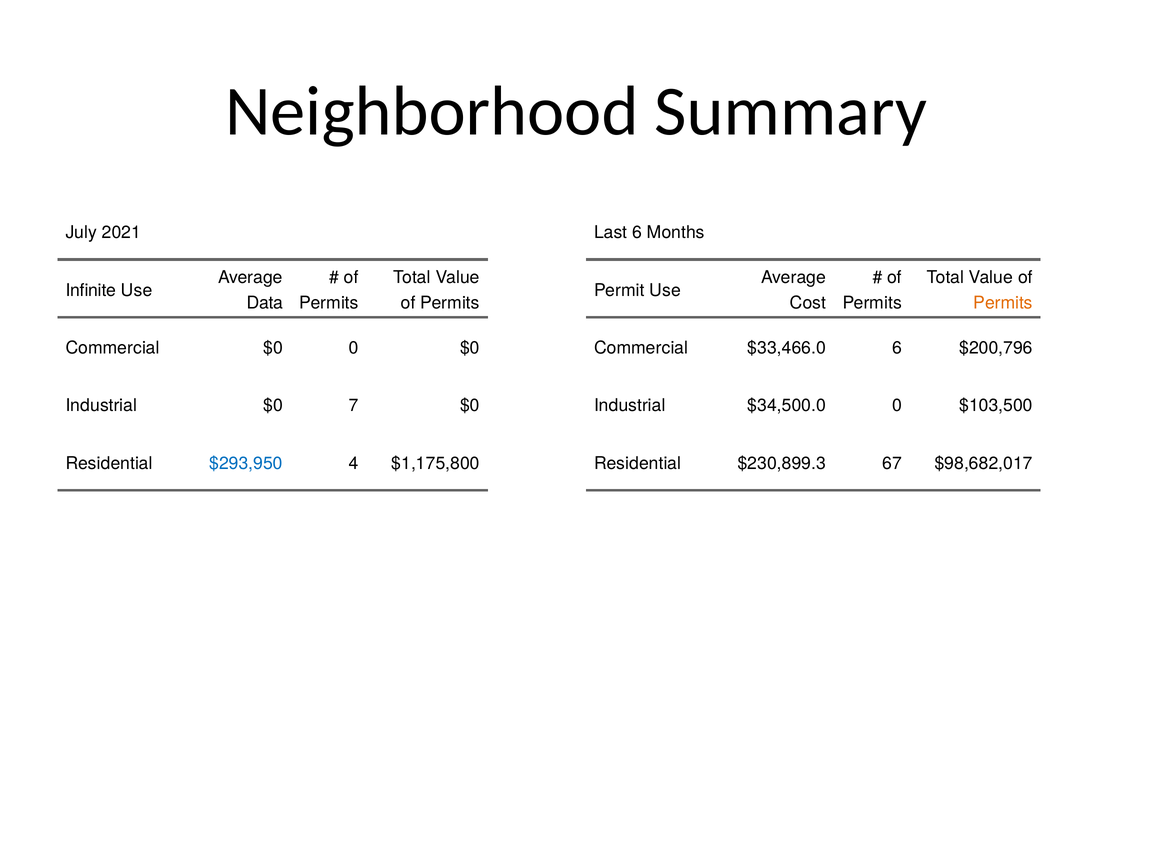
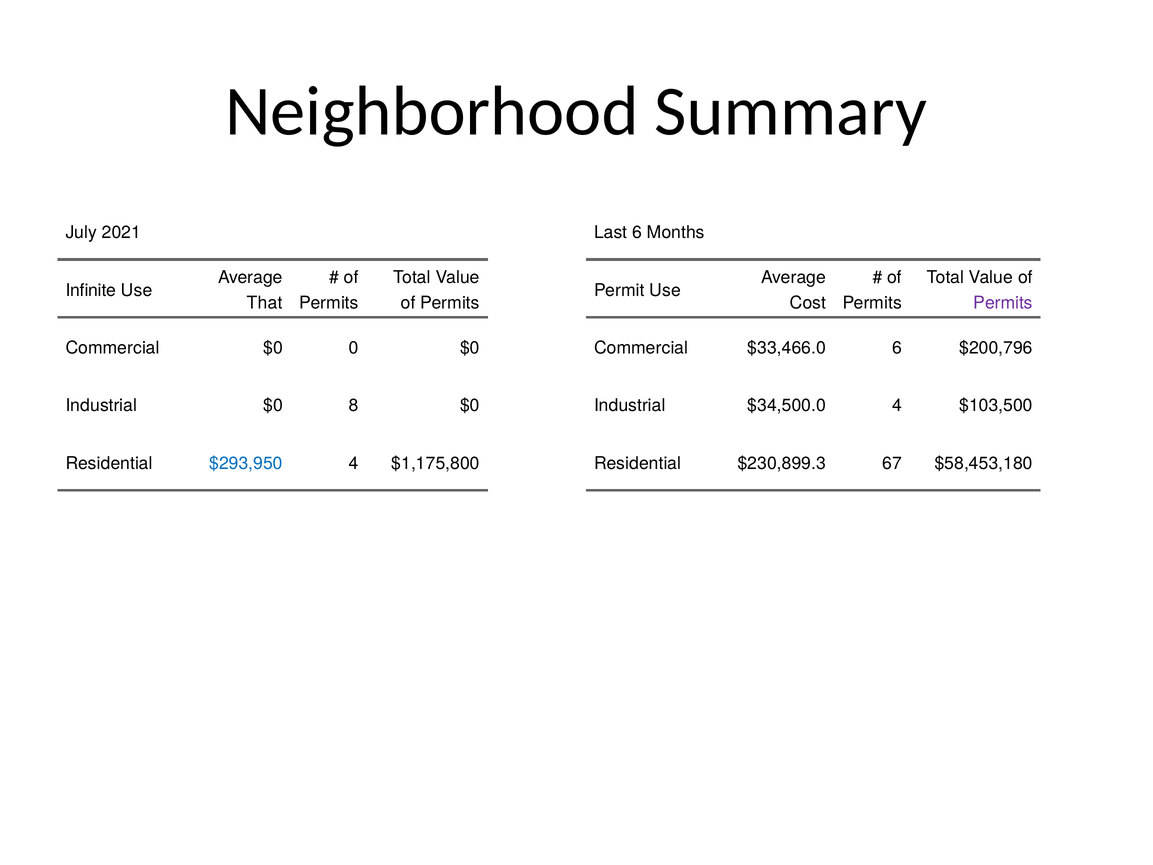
Data: Data -> That
Permits at (1003, 303) colour: orange -> purple
7: 7 -> 8
$34,500.0 0: 0 -> 4
$98,682,017: $98,682,017 -> $58,453,180
